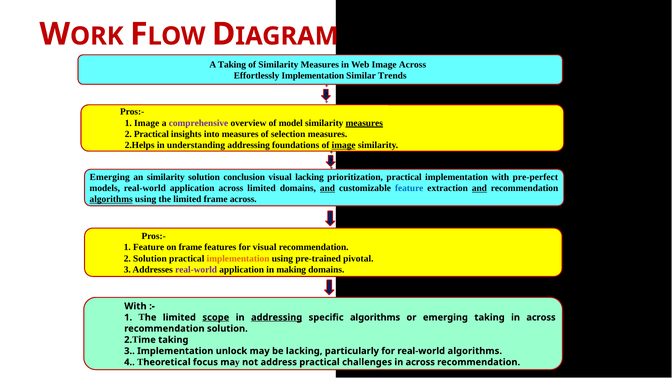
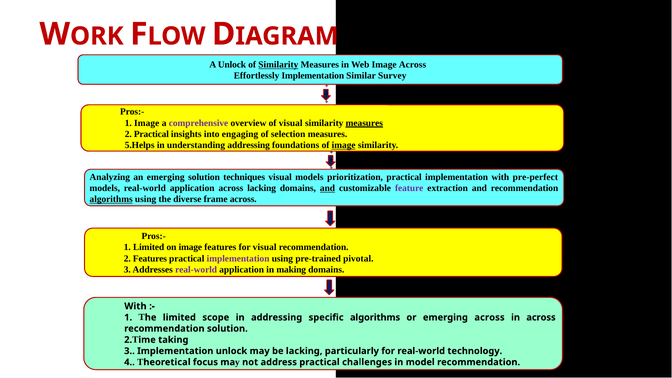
A Taking: Taking -> Unlock
Similarity at (278, 65) underline: none -> present
Trends: Trends -> Survey
of model: model -> visual
into measures: measures -> engaging
2.Helps: 2.Helps -> 5.Helps
Emerging at (110, 177): Emerging -> Analyzing
an similarity: similarity -> emerging
conclusion: conclusion -> techniques
visual lacking: lacking -> models
across limited: limited -> lacking
feature at (409, 188) colour: blue -> purple
and at (479, 188) underline: present -> none
the limited: limited -> diverse
1 Feature: Feature -> Limited
on frame: frame -> image
2 Solution: Solution -> Features
implementation at (238, 259) colour: orange -> purple
scope underline: present -> none
addressing at (277, 318) underline: present -> none
emerging taking: taking -> across
real-world algorithms: algorithms -> technology
challenges in across: across -> model
